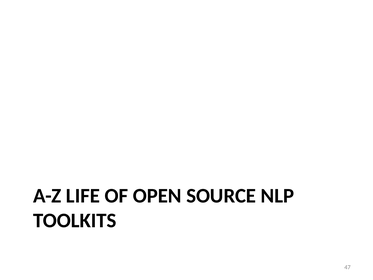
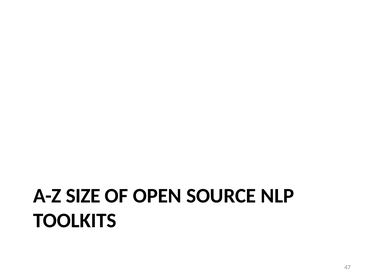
LIFE: LIFE -> SIZE
